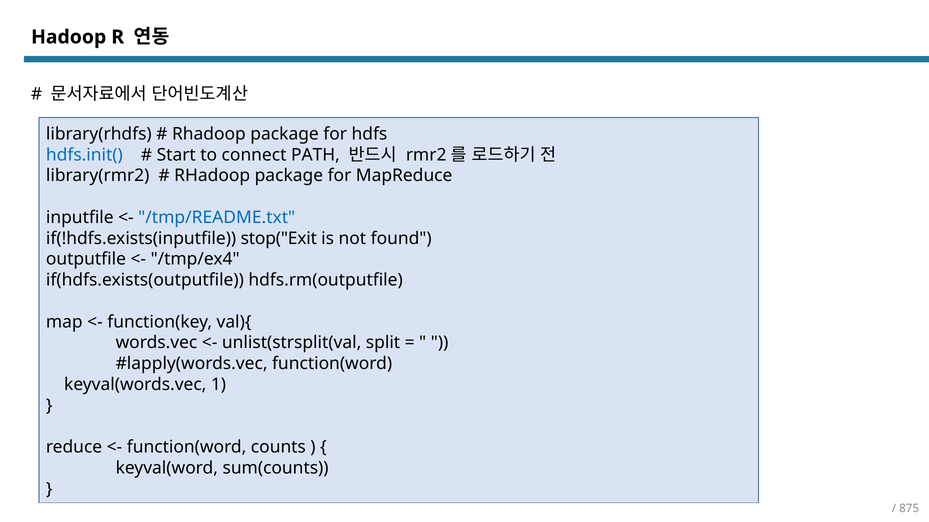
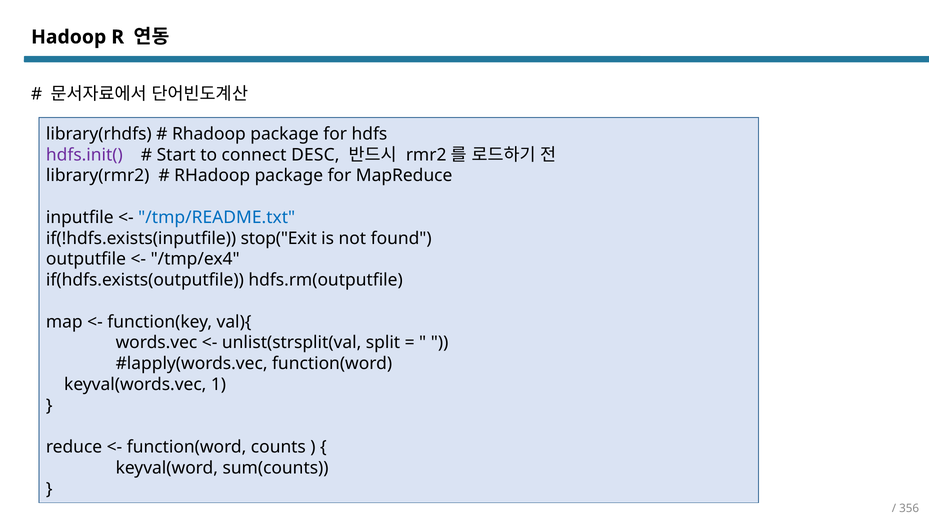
hdfs.init( colour: blue -> purple
PATH: PATH -> DESC
875: 875 -> 356
